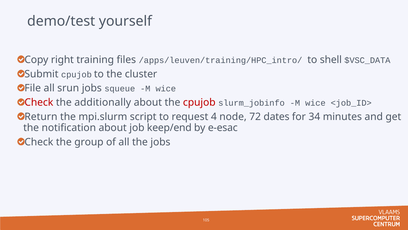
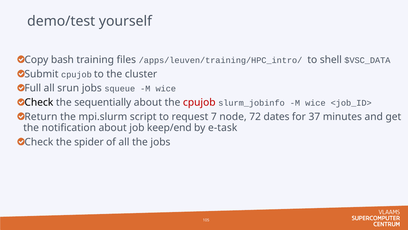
right: right -> bash
File: File -> Full
Check at (39, 102) colour: red -> black
additionally: additionally -> sequentially
4: 4 -> 7
34: 34 -> 37
e-esac: e-esac -> e-task
group: group -> spider
